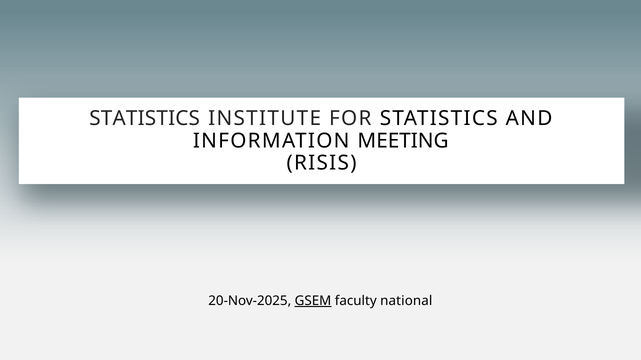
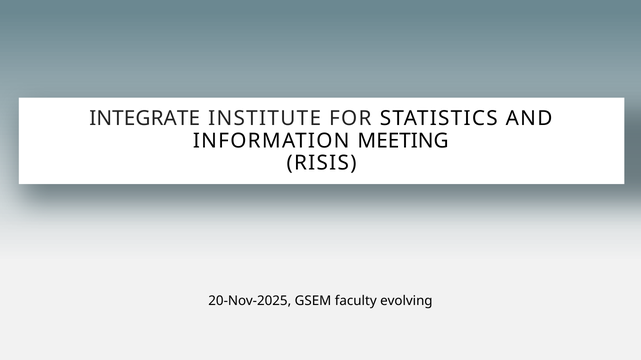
STATISTICS at (145, 119): STATISTICS -> INTEGRATE
GSEM underline: present -> none
national: national -> evolving
